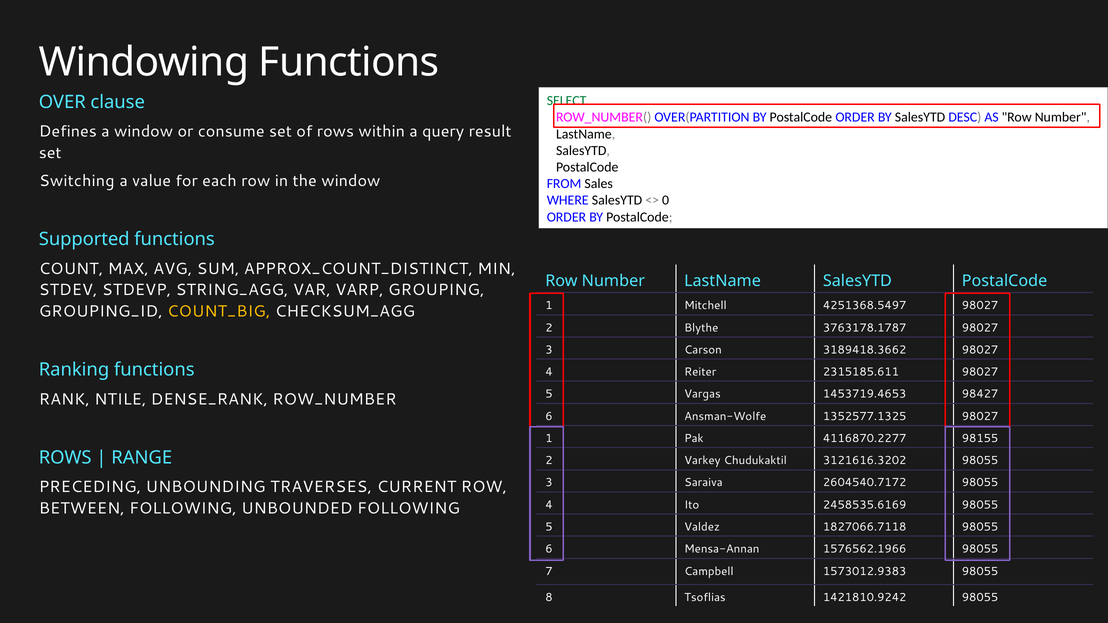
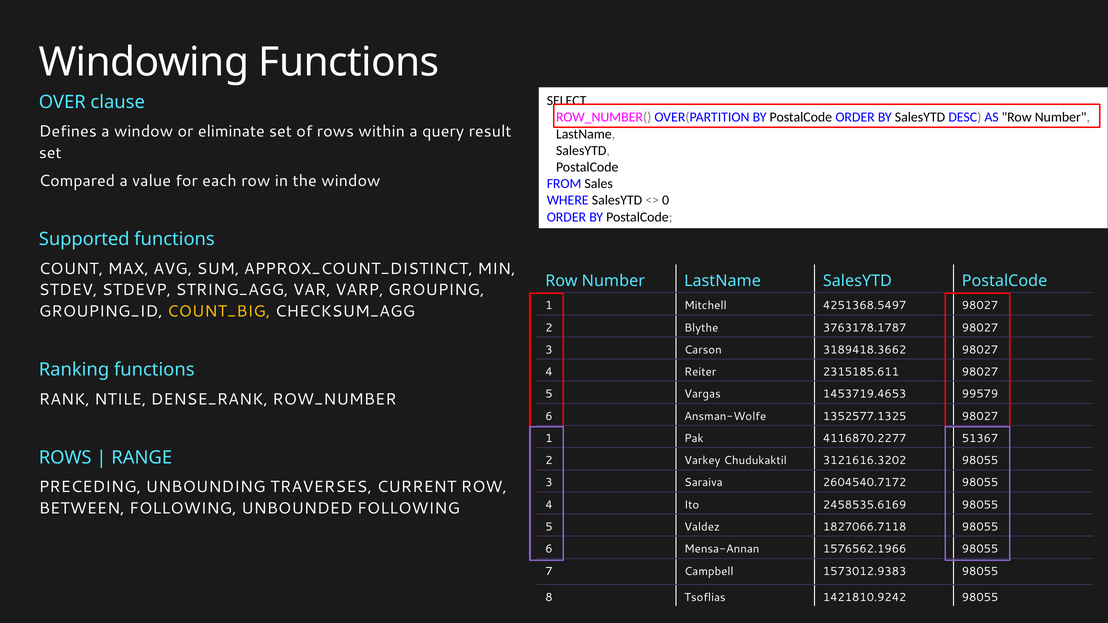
SELECT colour: green -> black
consume: consume -> eliminate
Switching: Switching -> Compared
98427: 98427 -> 99579
98155: 98155 -> 51367
